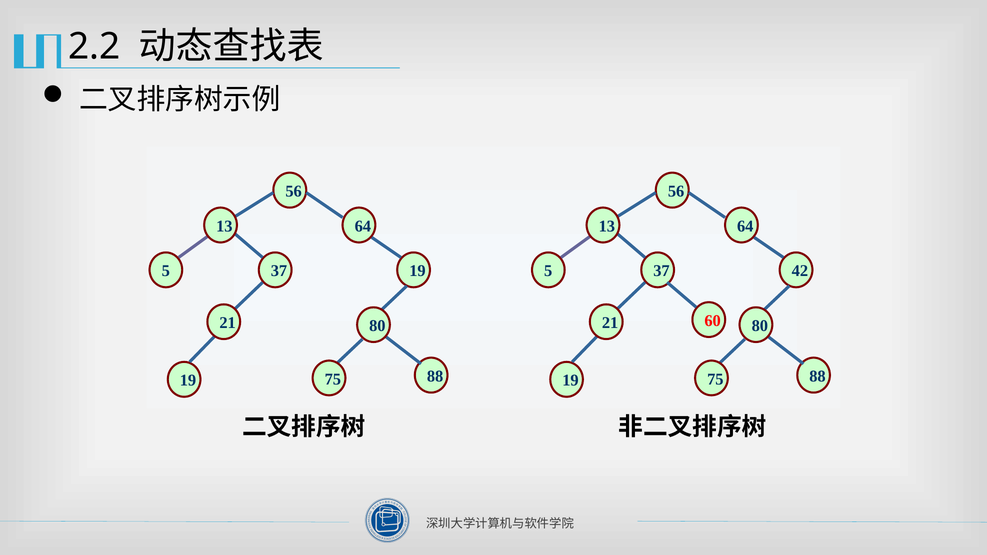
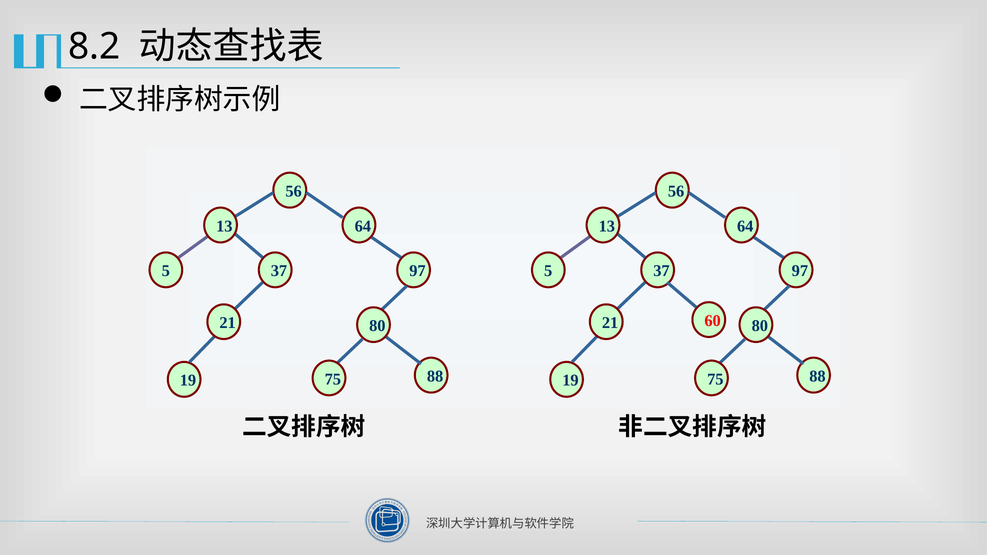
2.2: 2.2 -> 8.2
19 at (417, 271): 19 -> 97
42 at (800, 271): 42 -> 97
